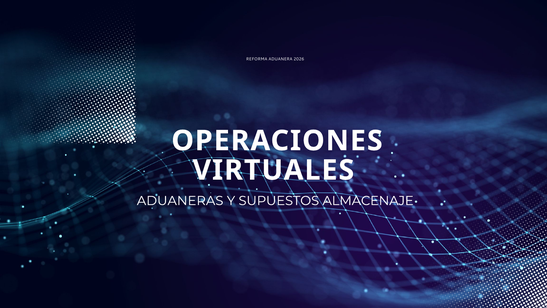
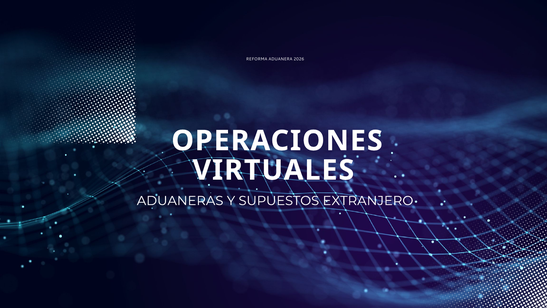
ALMACENAJE: ALMACENAJE -> EXTRANJERO
